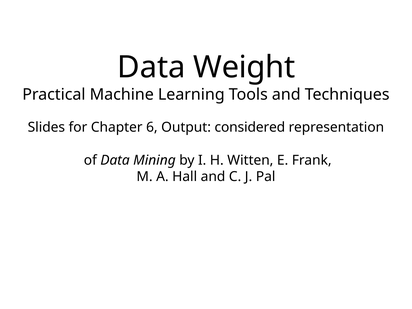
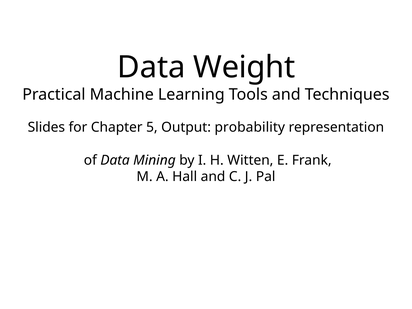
6: 6 -> 5
considered: considered -> probability
